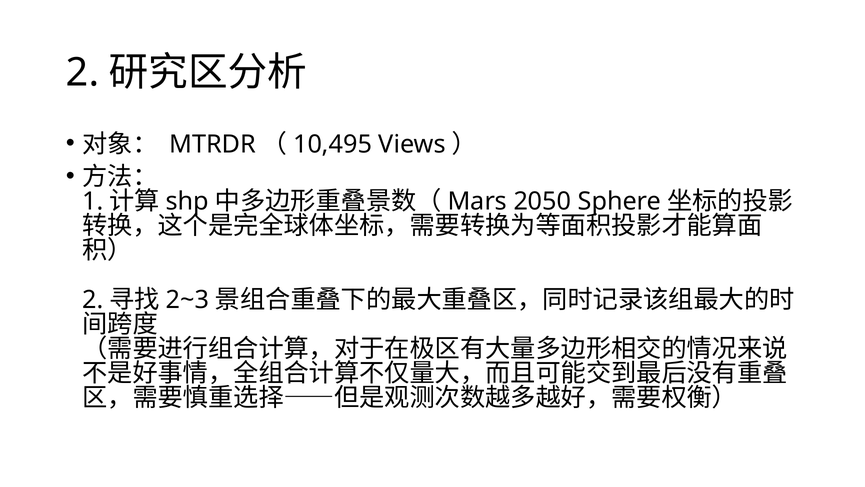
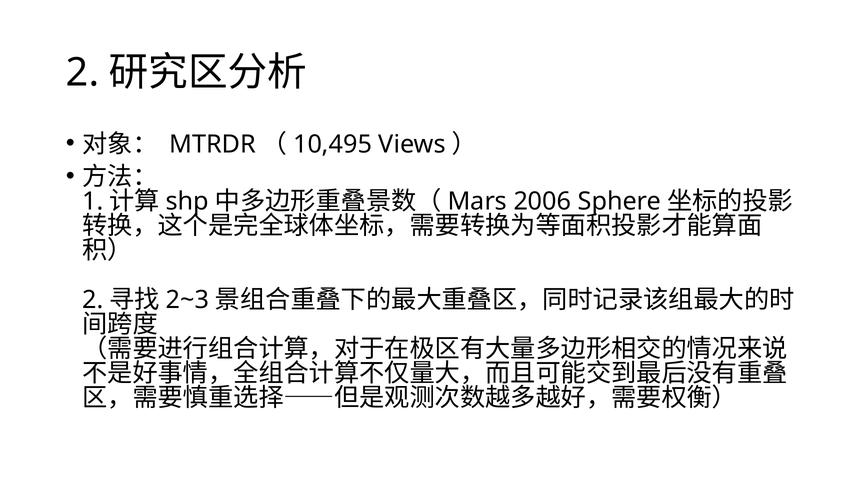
2050: 2050 -> 2006
